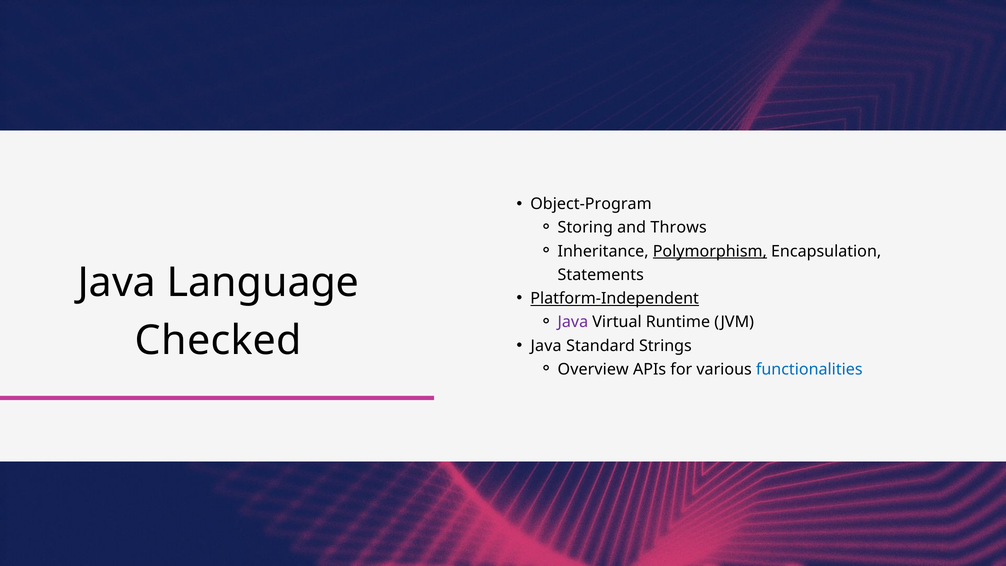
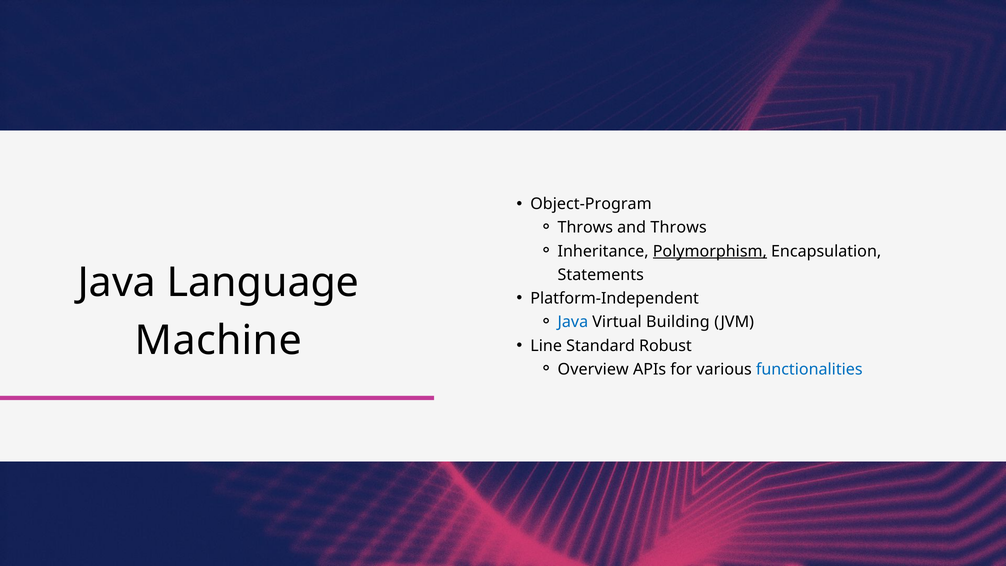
Storing at (585, 228): Storing -> Throws
Platform-Independent underline: present -> none
Java at (573, 322) colour: purple -> blue
Runtime: Runtime -> Building
Checked: Checked -> Machine
Java at (546, 346): Java -> Line
Strings: Strings -> Robust
